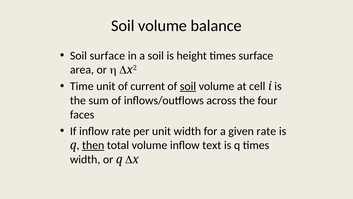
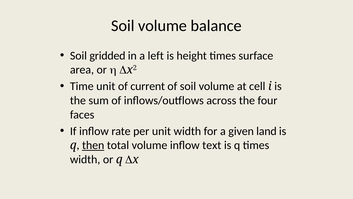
Soil surface: surface -> gridded
a soil: soil -> left
soil at (188, 86) underline: present -> none
given rate: rate -> land
